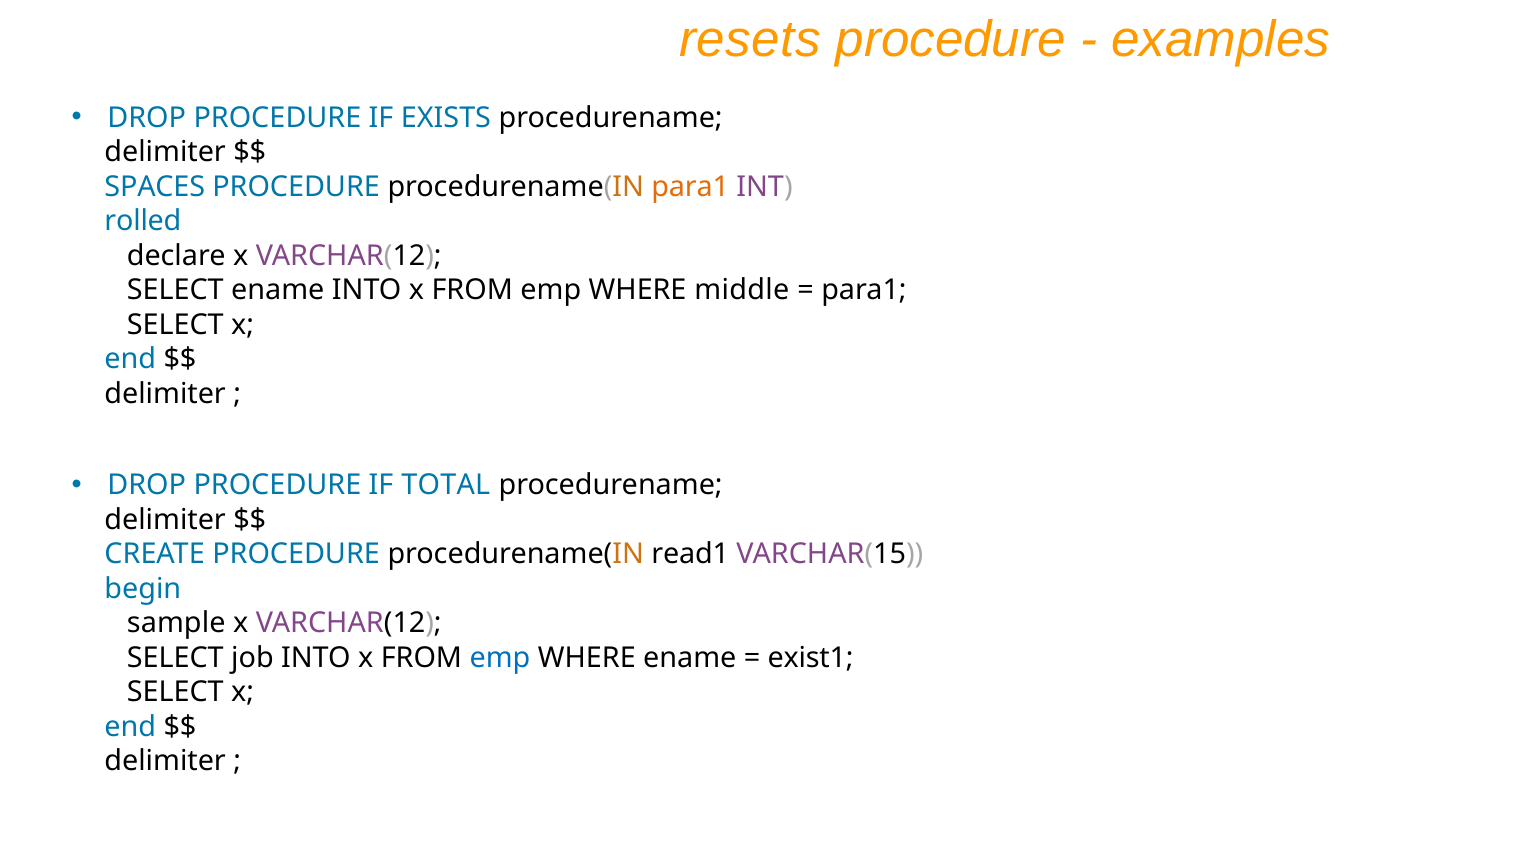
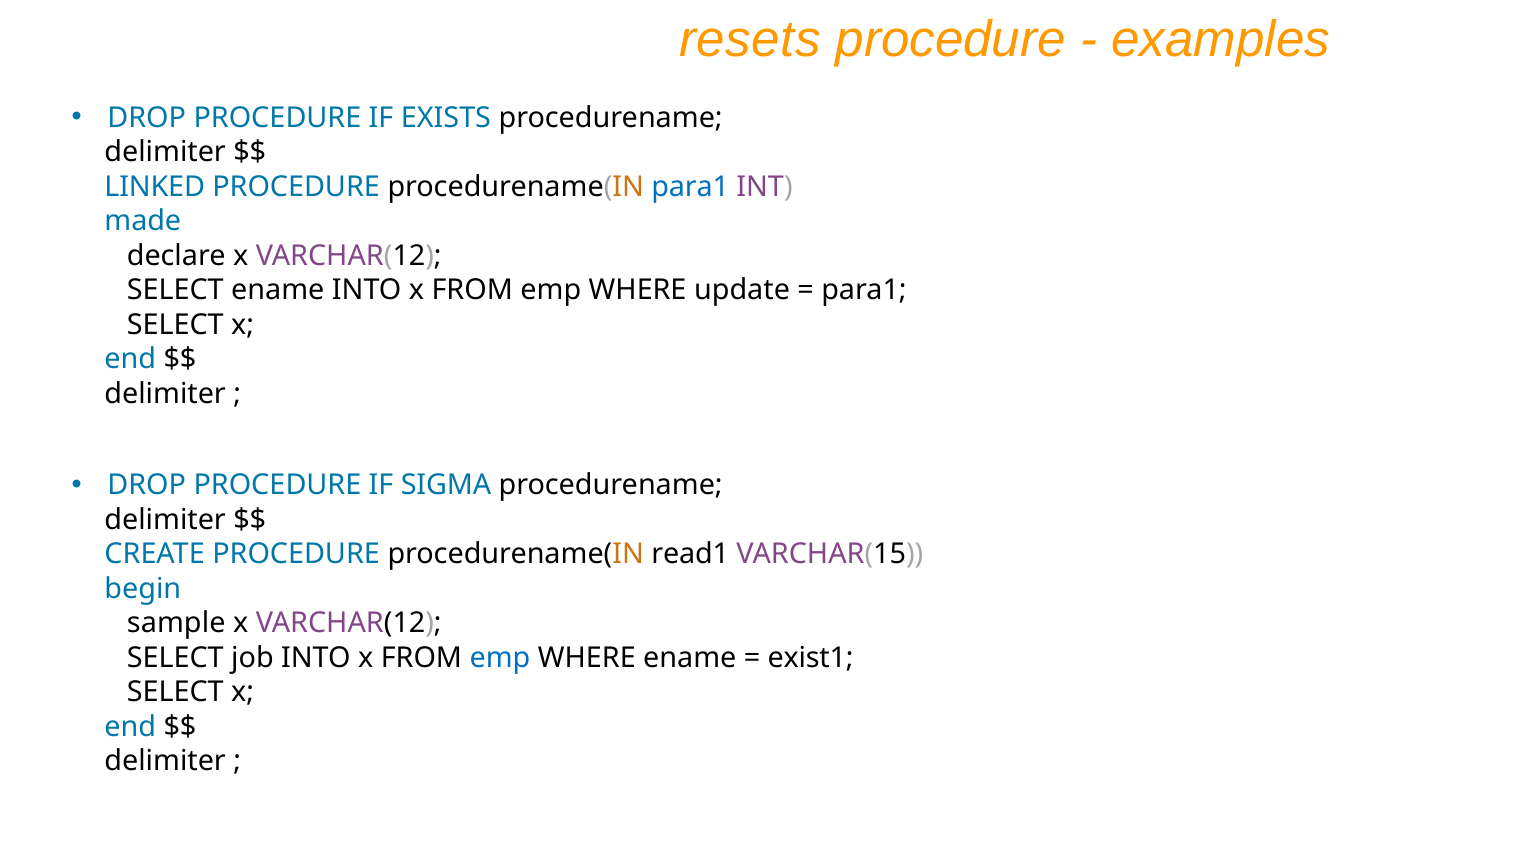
SPACES: SPACES -> LINKED
para1 at (690, 187) colour: orange -> blue
rolled: rolled -> made
middle: middle -> update
TOTAL: TOTAL -> SIGMA
